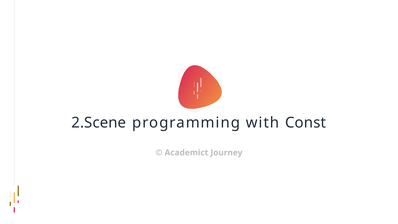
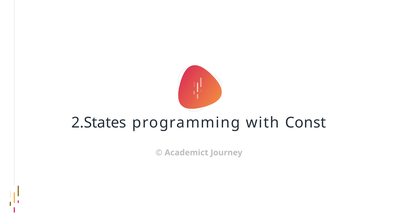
2.Scene: 2.Scene -> 2.States
